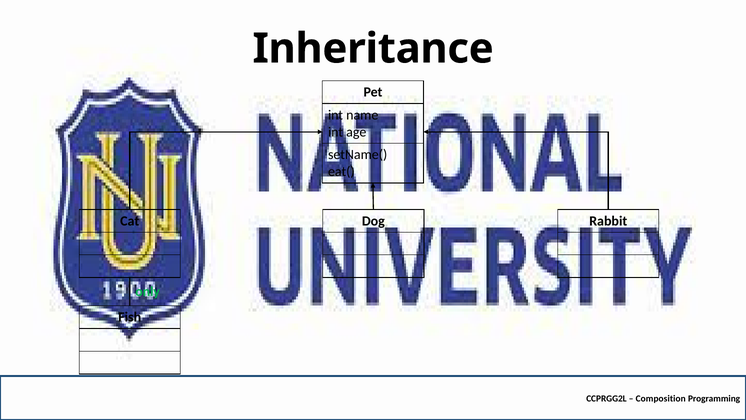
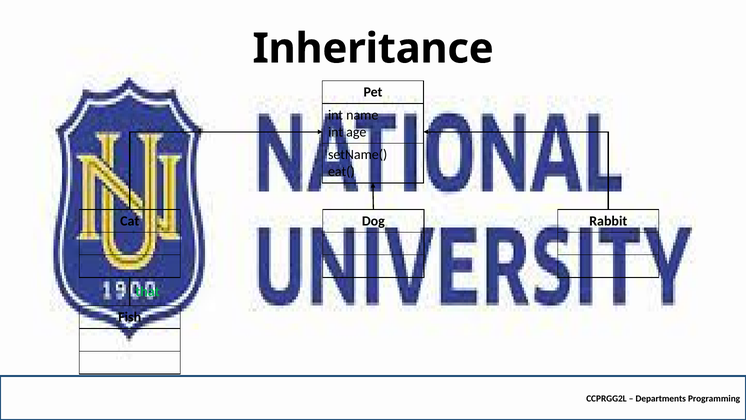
only: only -> that
Composition: Composition -> Departments
